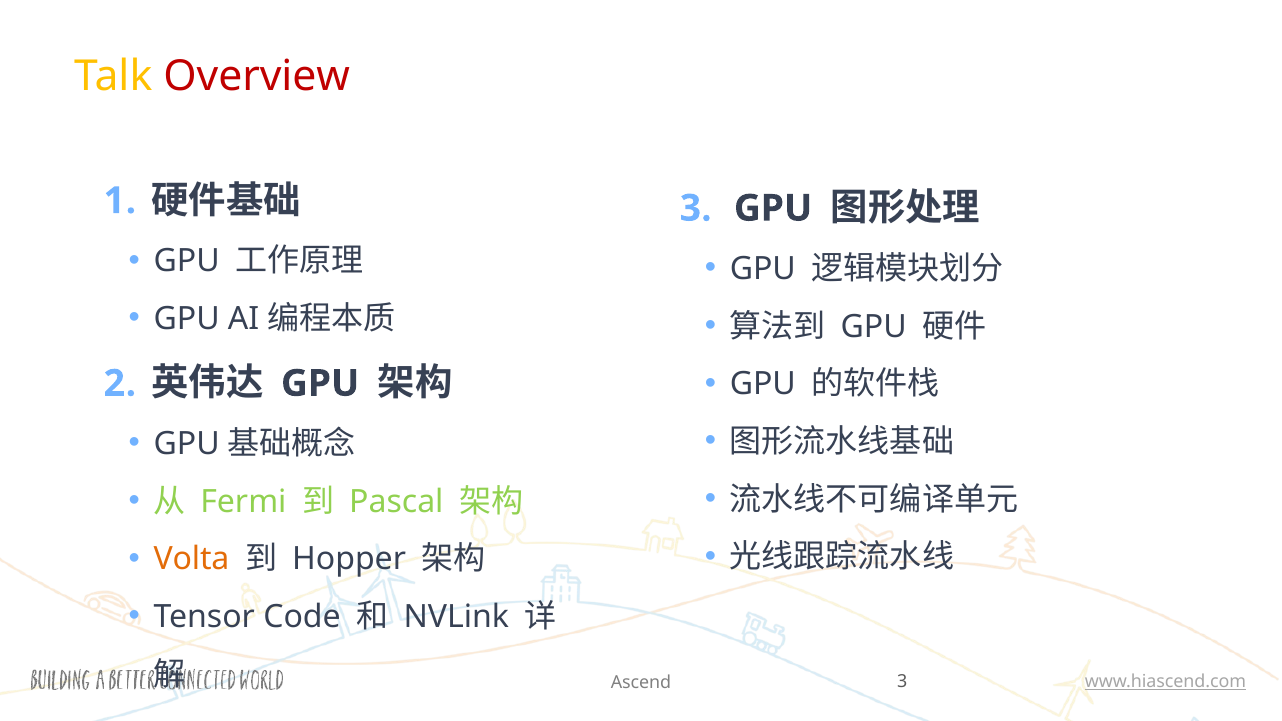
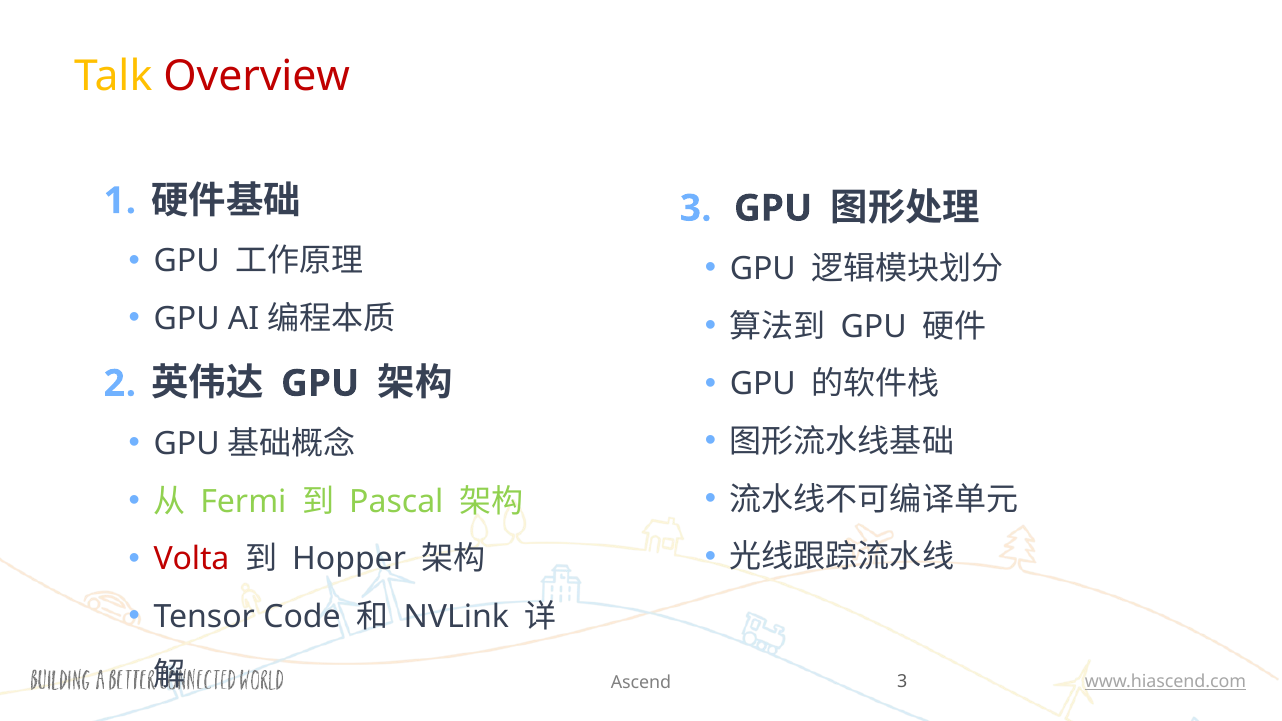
Volta colour: orange -> red
